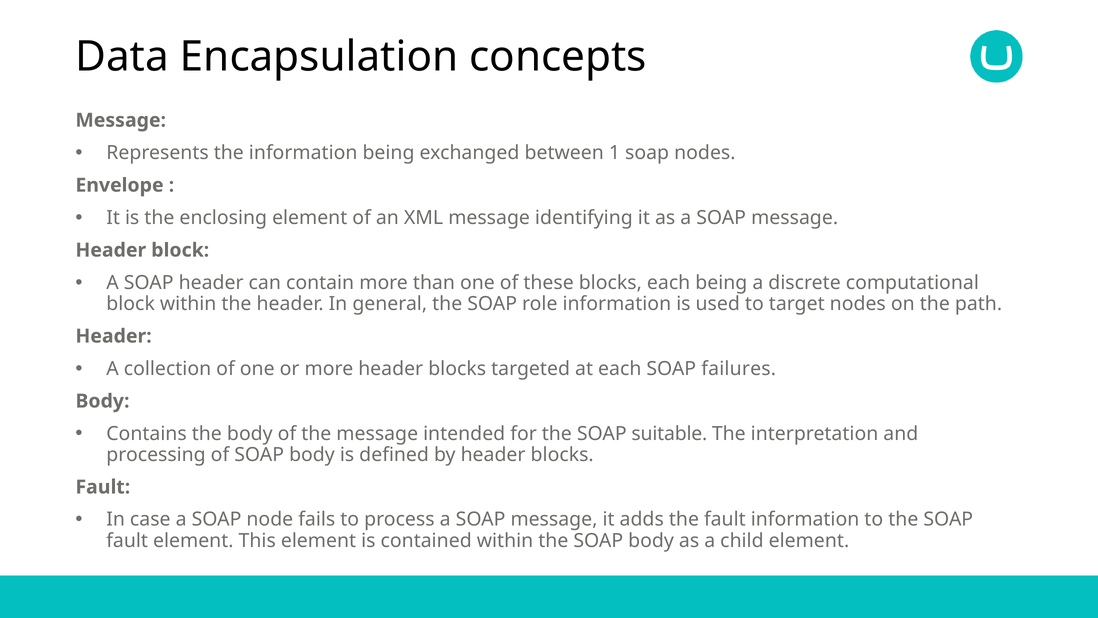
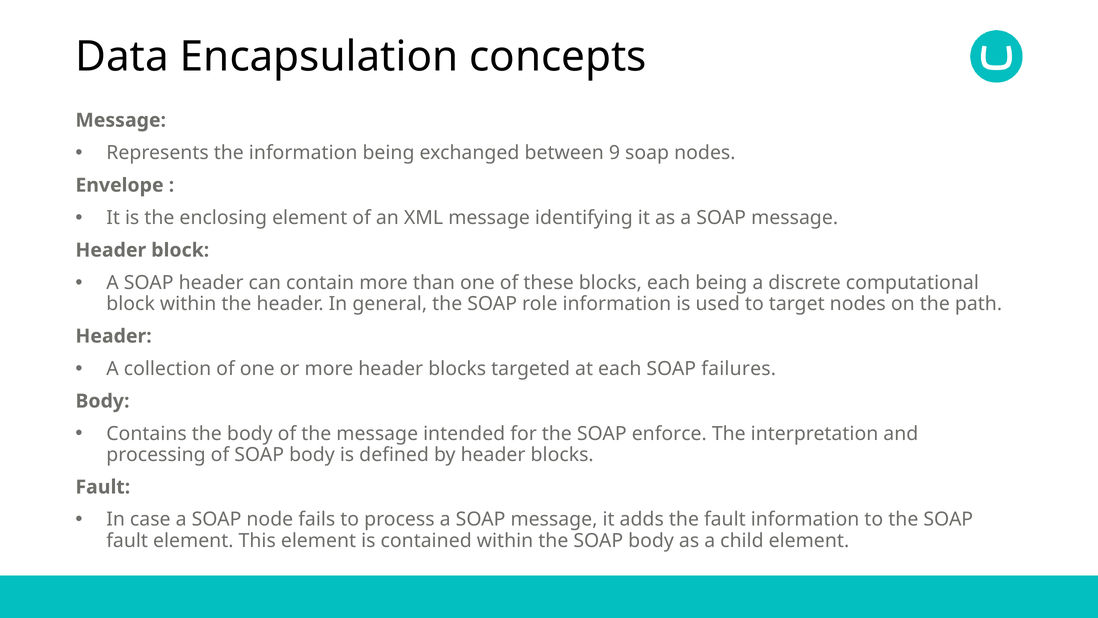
1: 1 -> 9
suitable: suitable -> enforce
